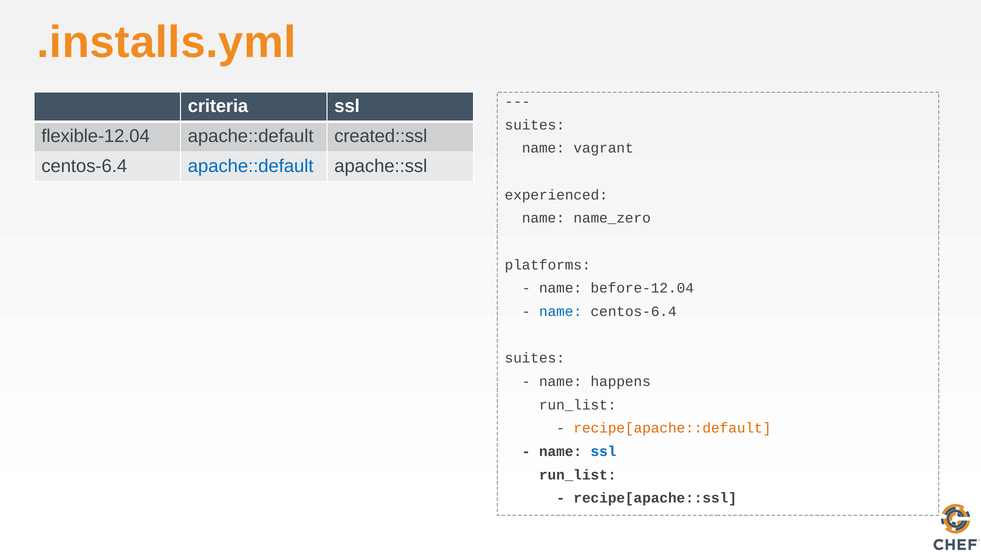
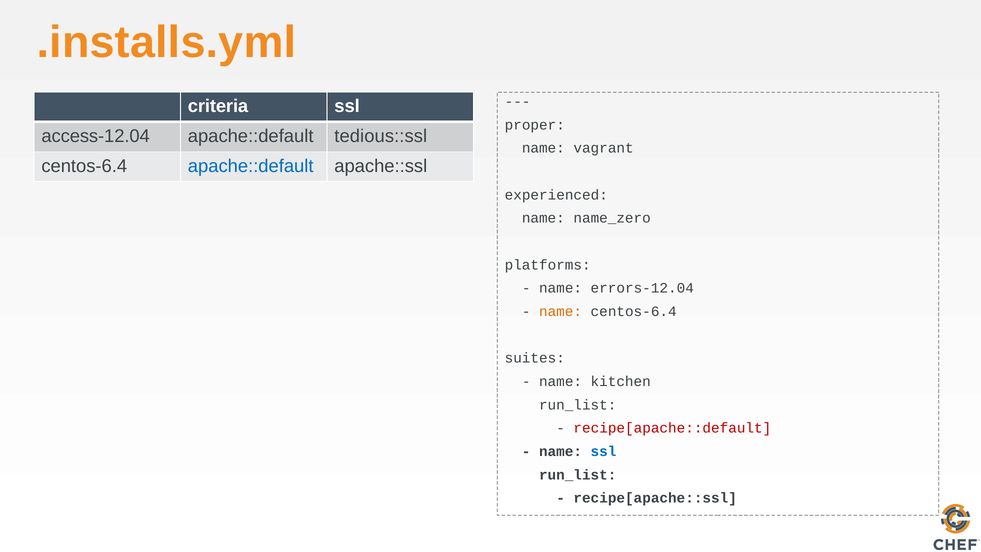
suites at (535, 125): suites -> proper
flexible-12.04: flexible-12.04 -> access-12.04
created::ssl: created::ssl -> tedious::ssl
before-12.04: before-12.04 -> errors-12.04
name at (561, 311) colour: blue -> orange
happens: happens -> kitchen
recipe[apache::default colour: orange -> red
